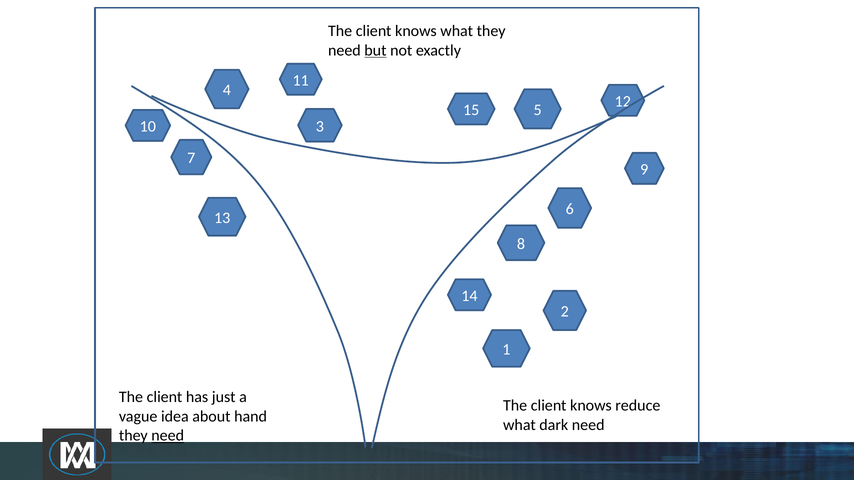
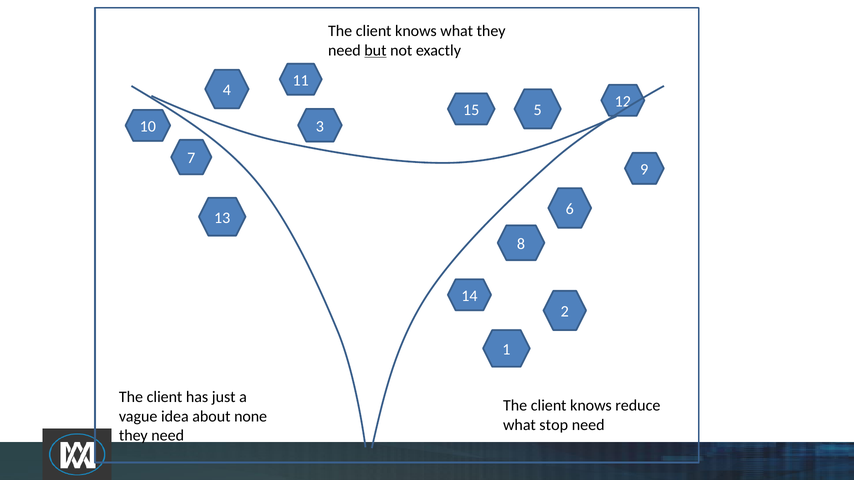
hand: hand -> none
dark: dark -> stop
need at (168, 436) underline: present -> none
